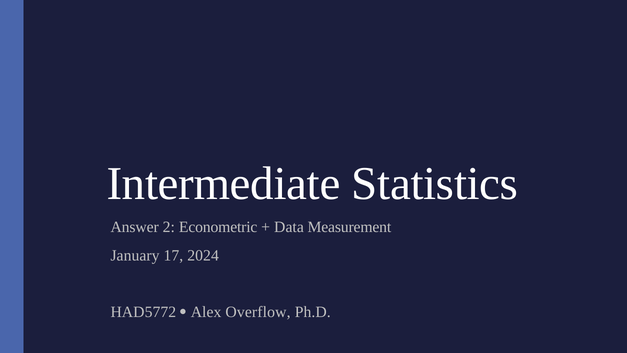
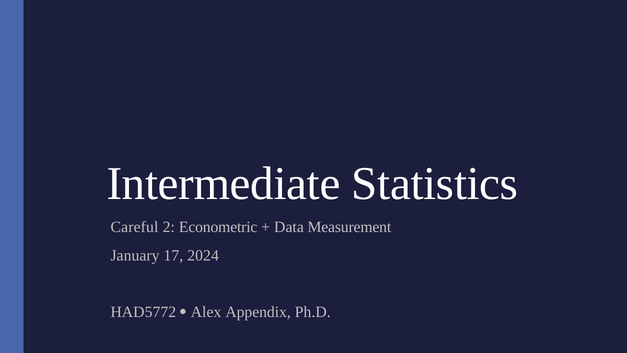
Answer: Answer -> Careful
Overflow: Overflow -> Appendix
